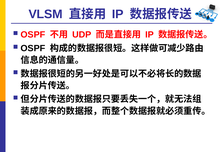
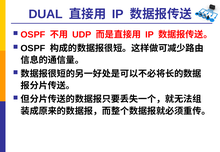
VLSM: VLSM -> DUAL
